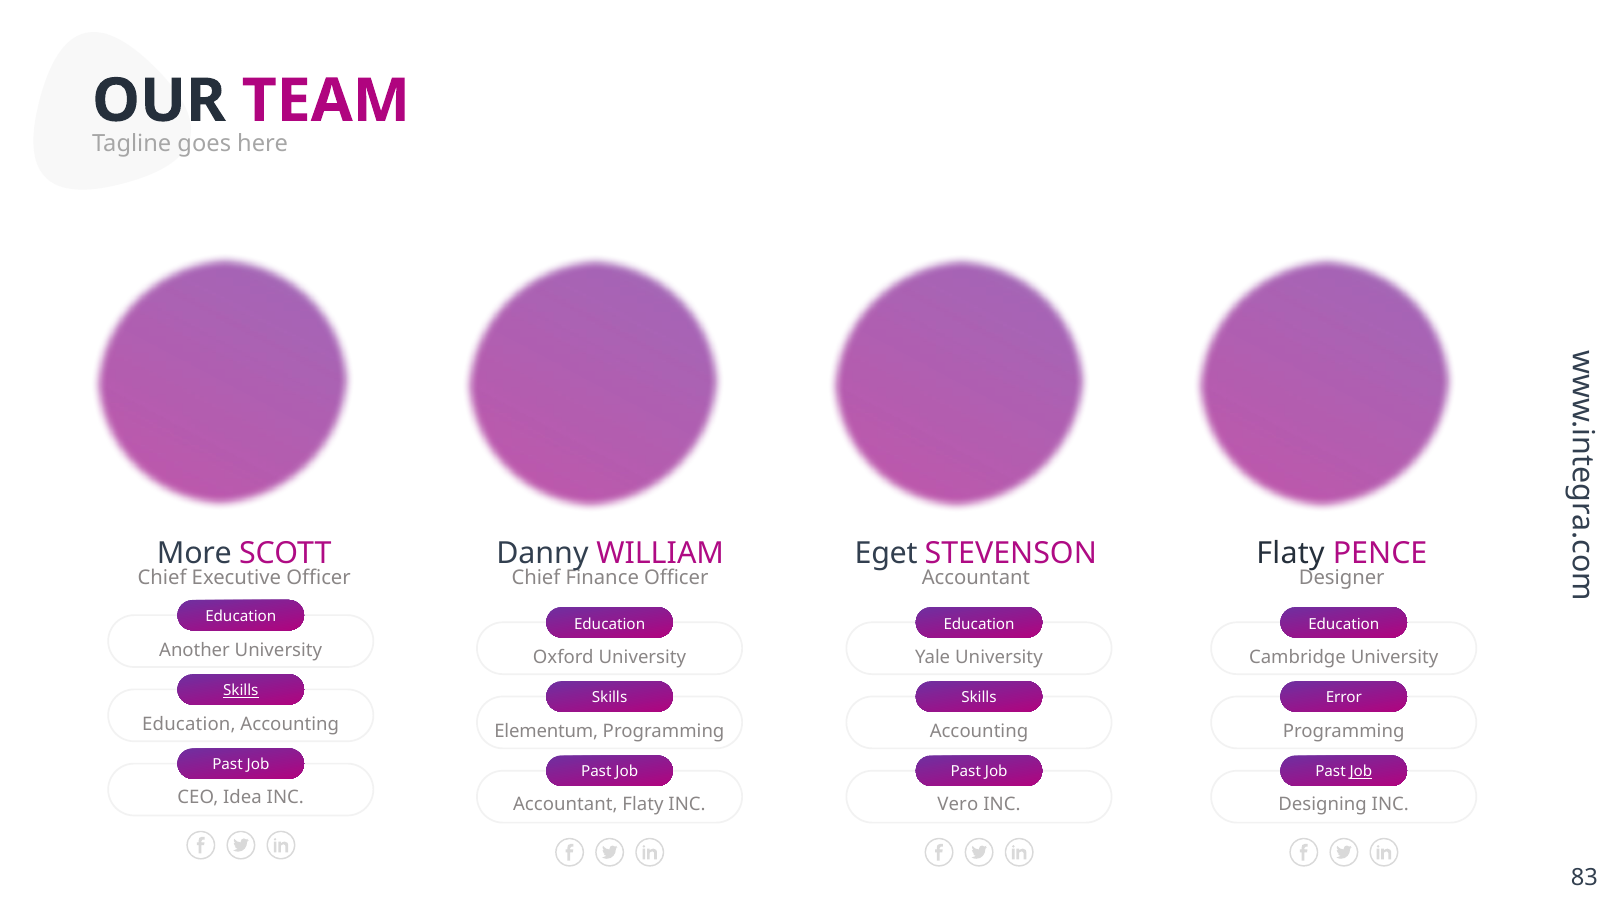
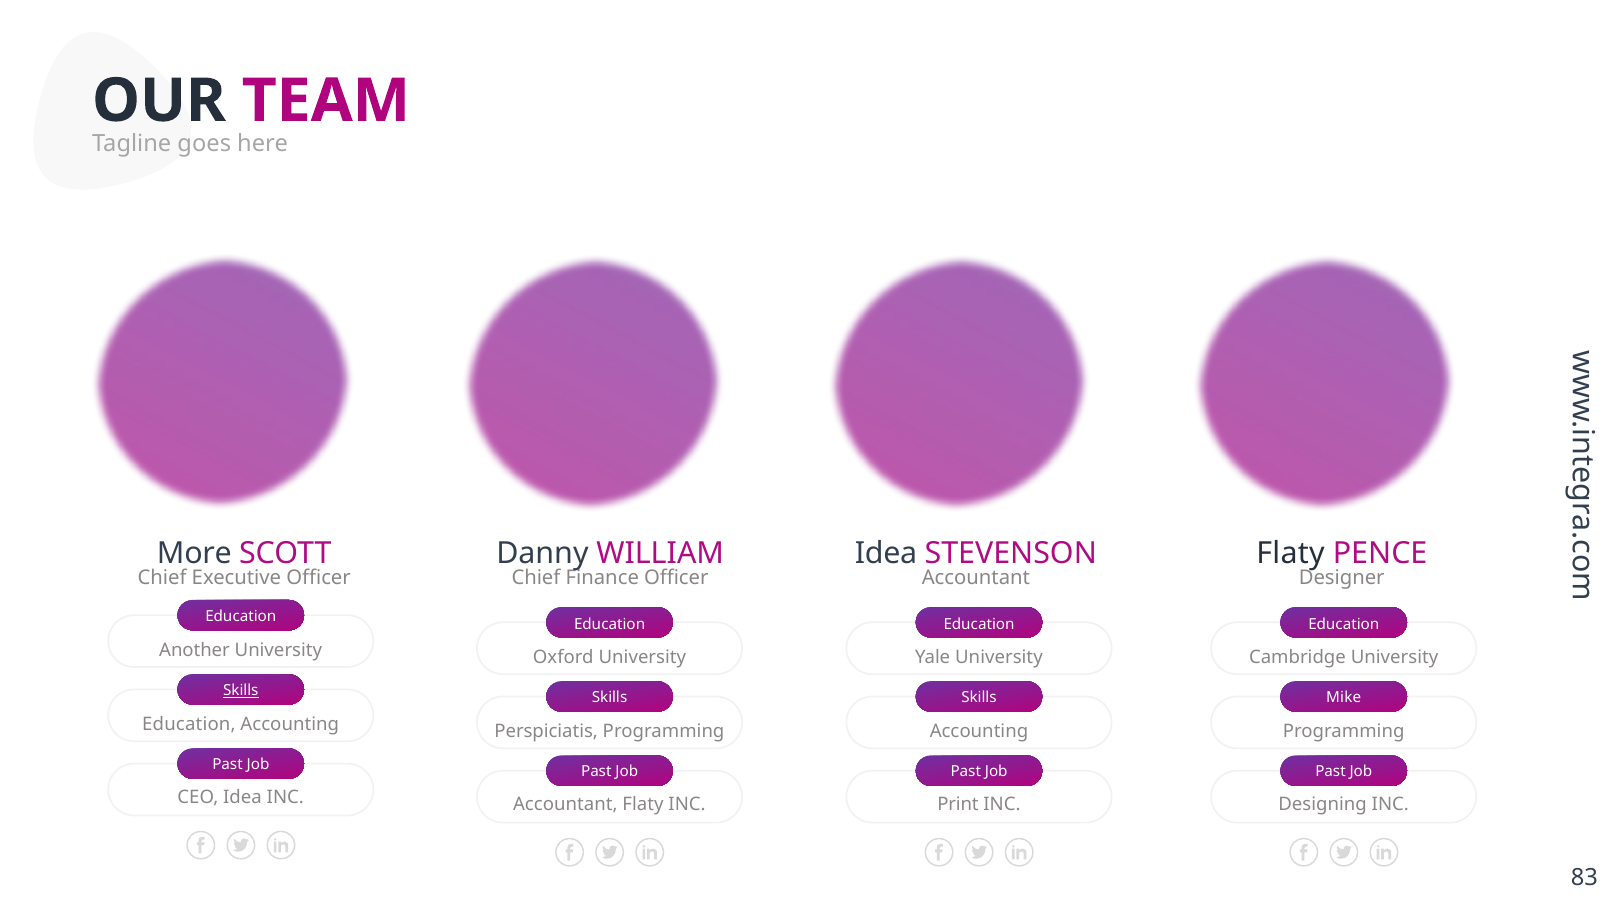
Eget at (886, 553): Eget -> Idea
Error: Error -> Mike
Elementum: Elementum -> Perspiciatis
Job at (1361, 772) underline: present -> none
Vero: Vero -> Print
